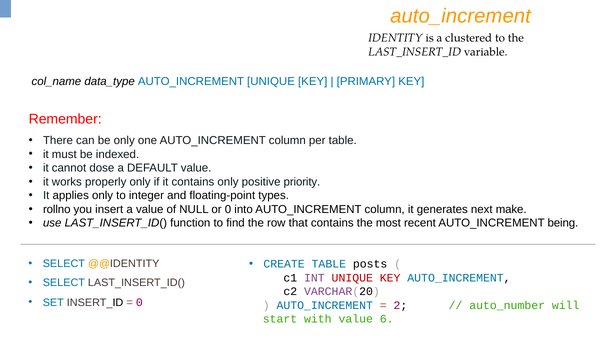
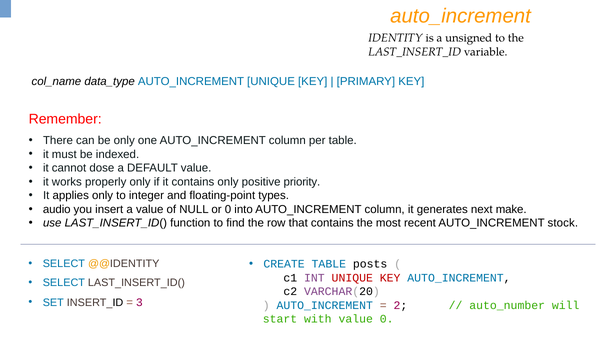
clustered: clustered -> unsigned
rollno: rollno -> audio
being: being -> stock
0 at (139, 303): 0 -> 3
value 6: 6 -> 0
